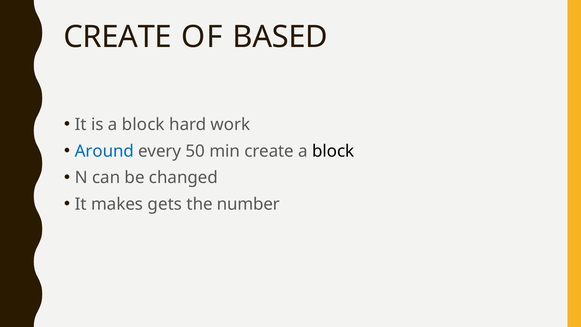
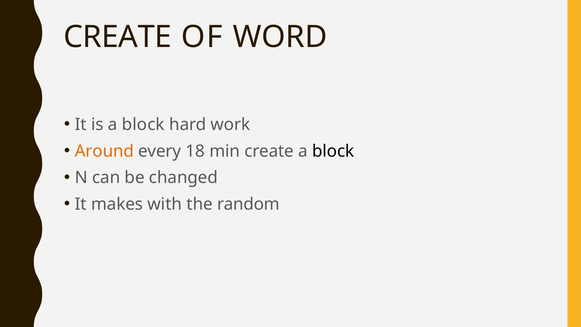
BASED: BASED -> WORD
Around colour: blue -> orange
50: 50 -> 18
gets: gets -> with
number: number -> random
